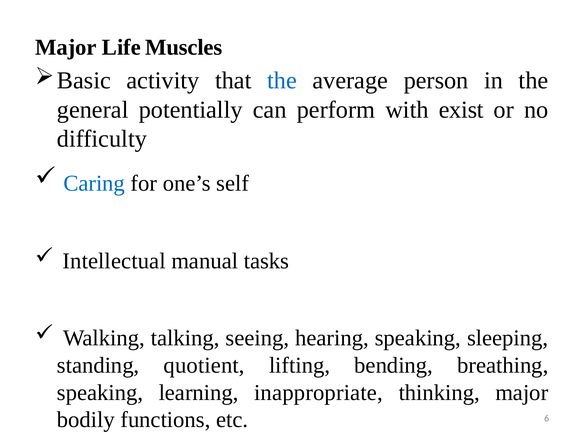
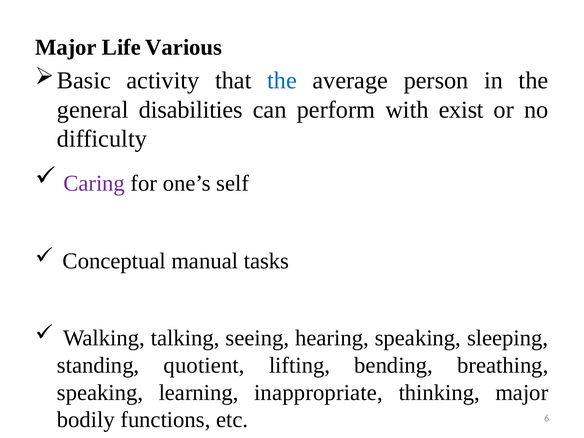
Muscles: Muscles -> Various
potentially: potentially -> disabilities
Caring colour: blue -> purple
Intellectual: Intellectual -> Conceptual
